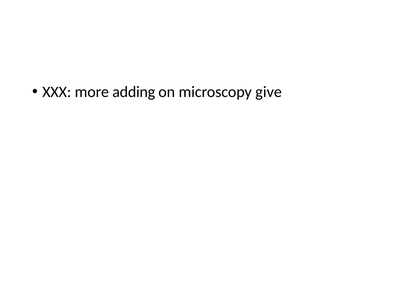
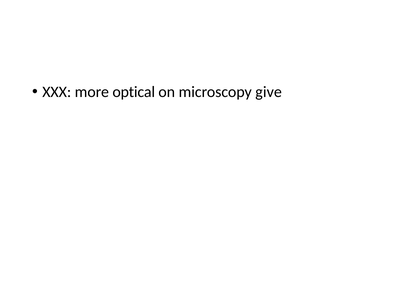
adding: adding -> optical
